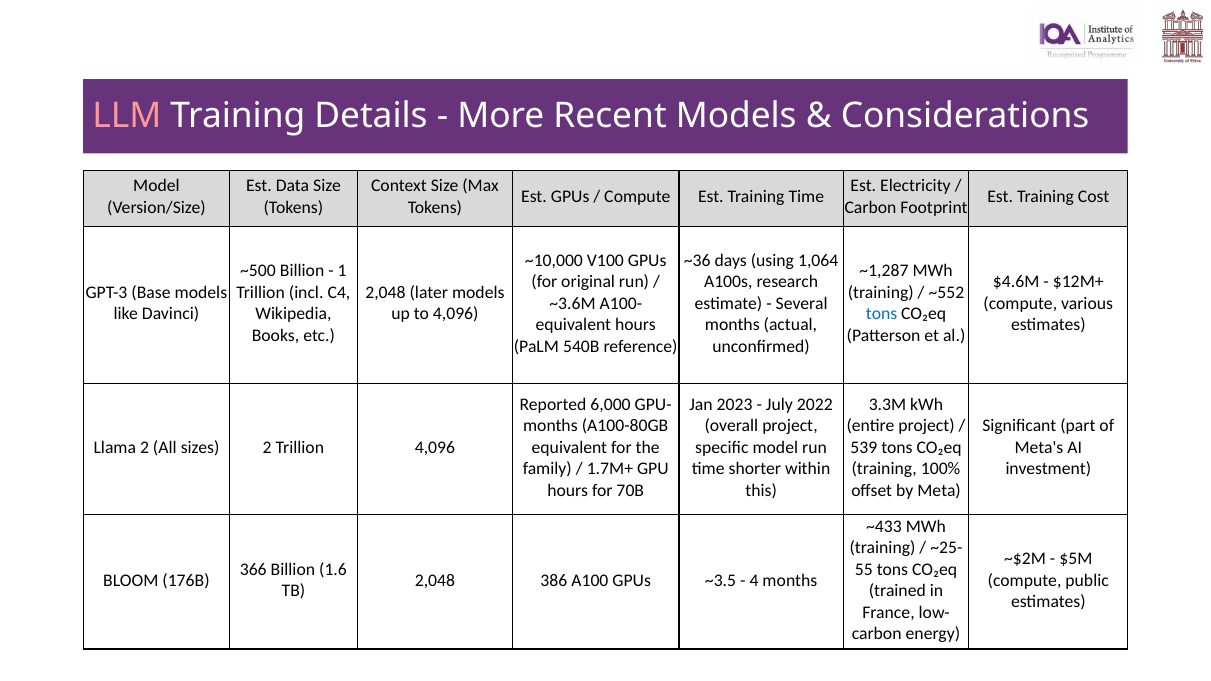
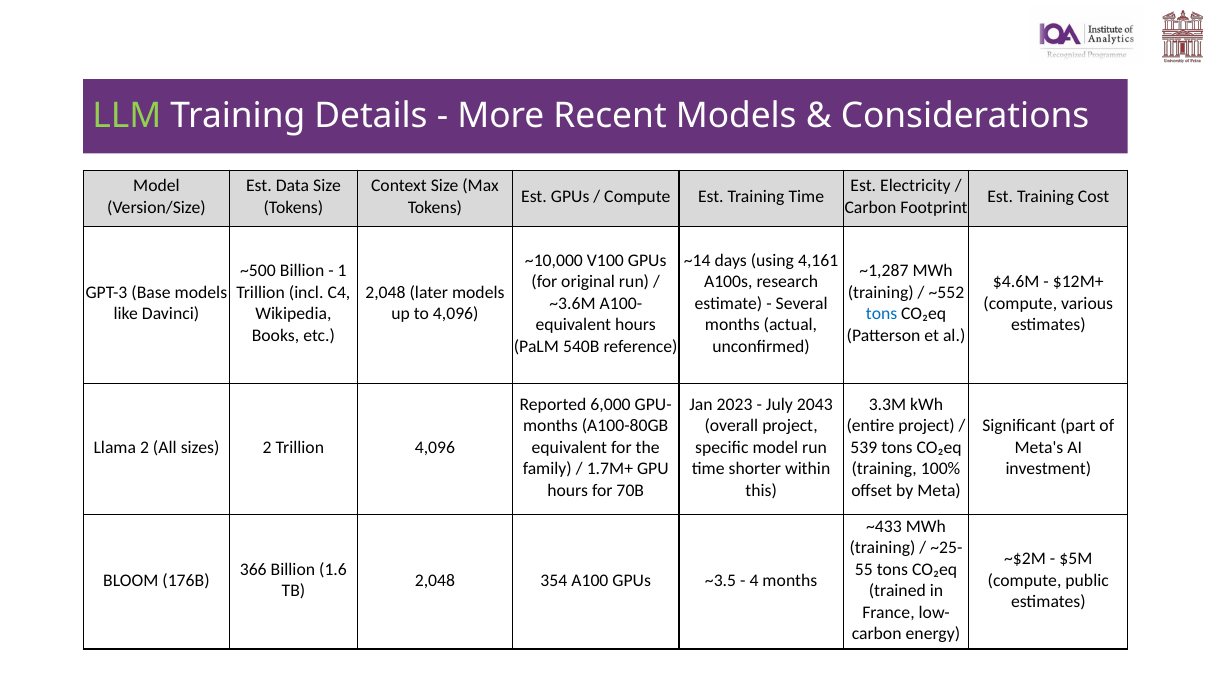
LLM colour: pink -> light green
~36: ~36 -> ~14
1,064: 1,064 -> 4,161
2022: 2022 -> 2043
386: 386 -> 354
